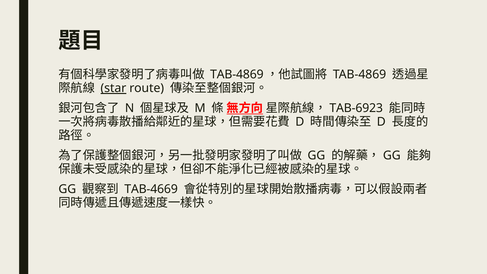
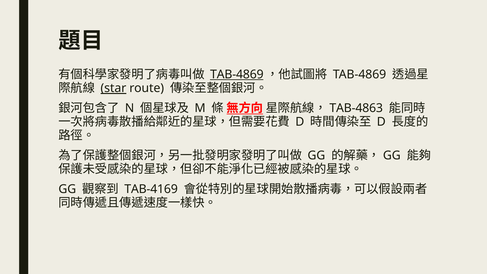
TAB-4869 at (237, 75) underline: none -> present
TAB-6923: TAB-6923 -> TAB-4863
TAB-4669: TAB-4669 -> TAB-4169
